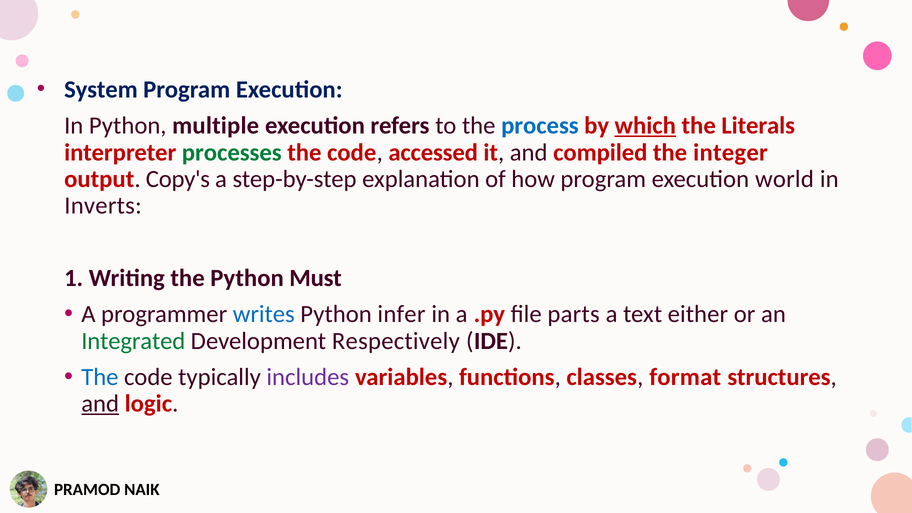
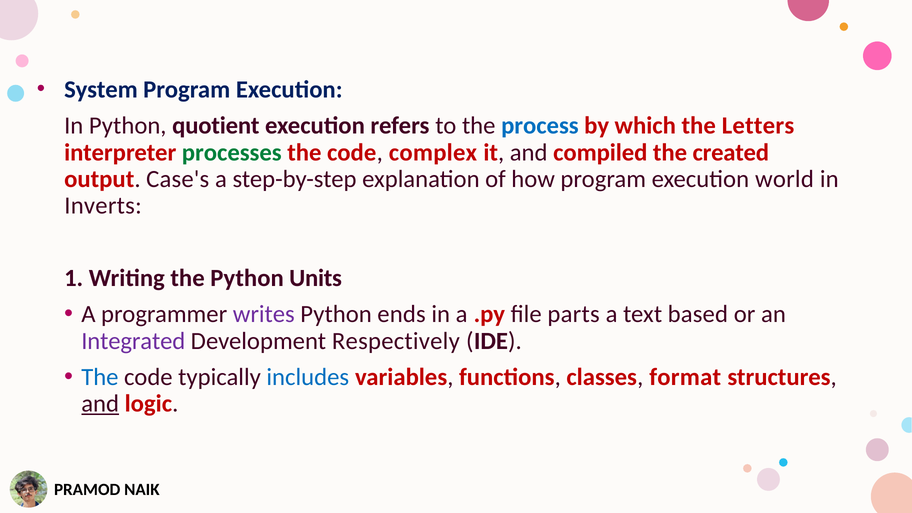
multiple: multiple -> quotient
which underline: present -> none
Literals: Literals -> Letters
accessed: accessed -> complex
integer: integer -> created
Copy's: Copy's -> Case's
Must: Must -> Units
writes colour: blue -> purple
infer: infer -> ends
either: either -> based
Integrated colour: green -> purple
includes colour: purple -> blue
